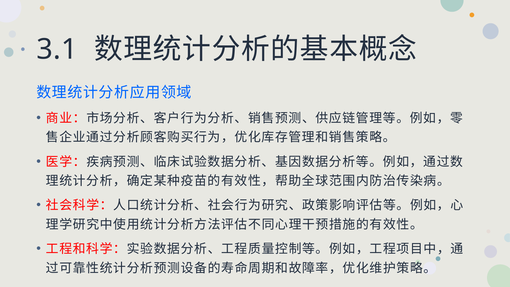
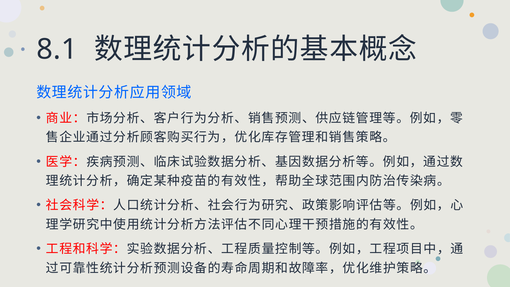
3.1: 3.1 -> 8.1
